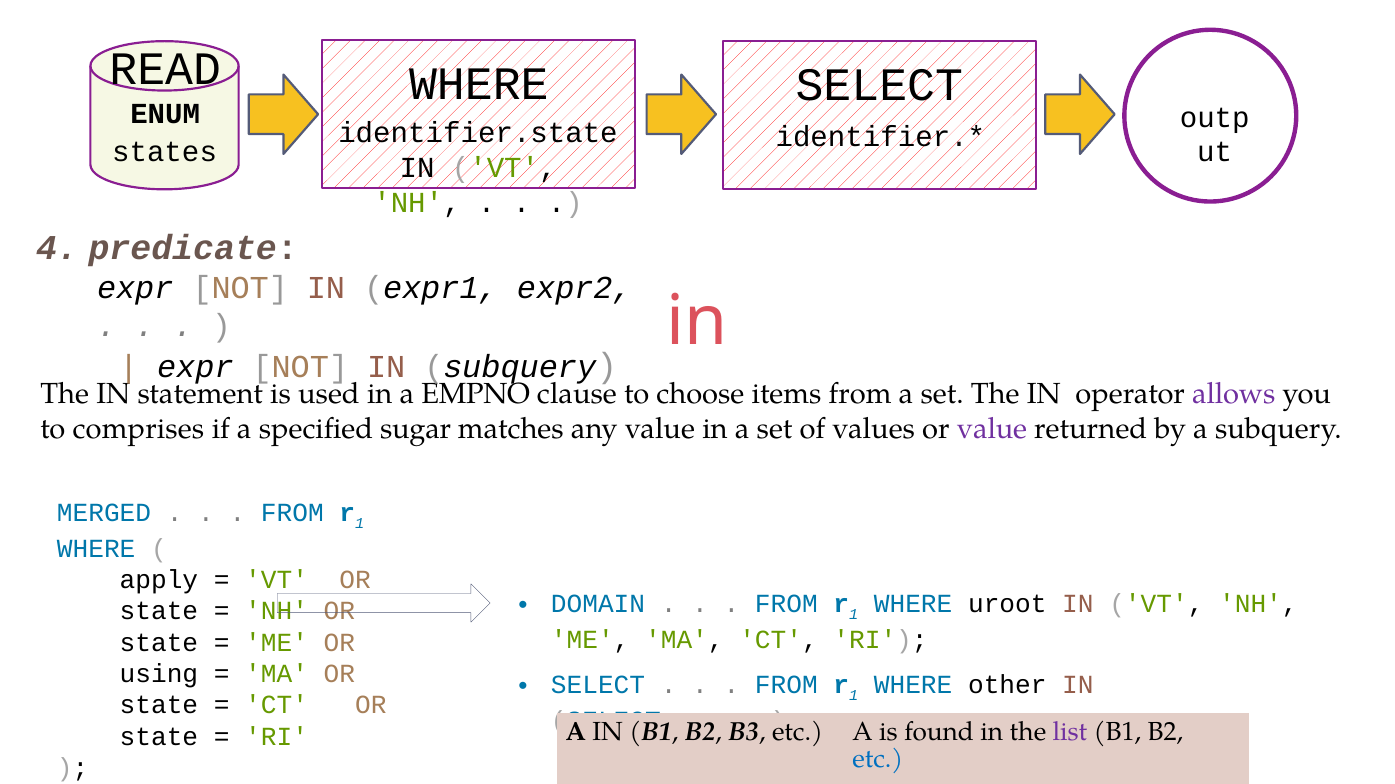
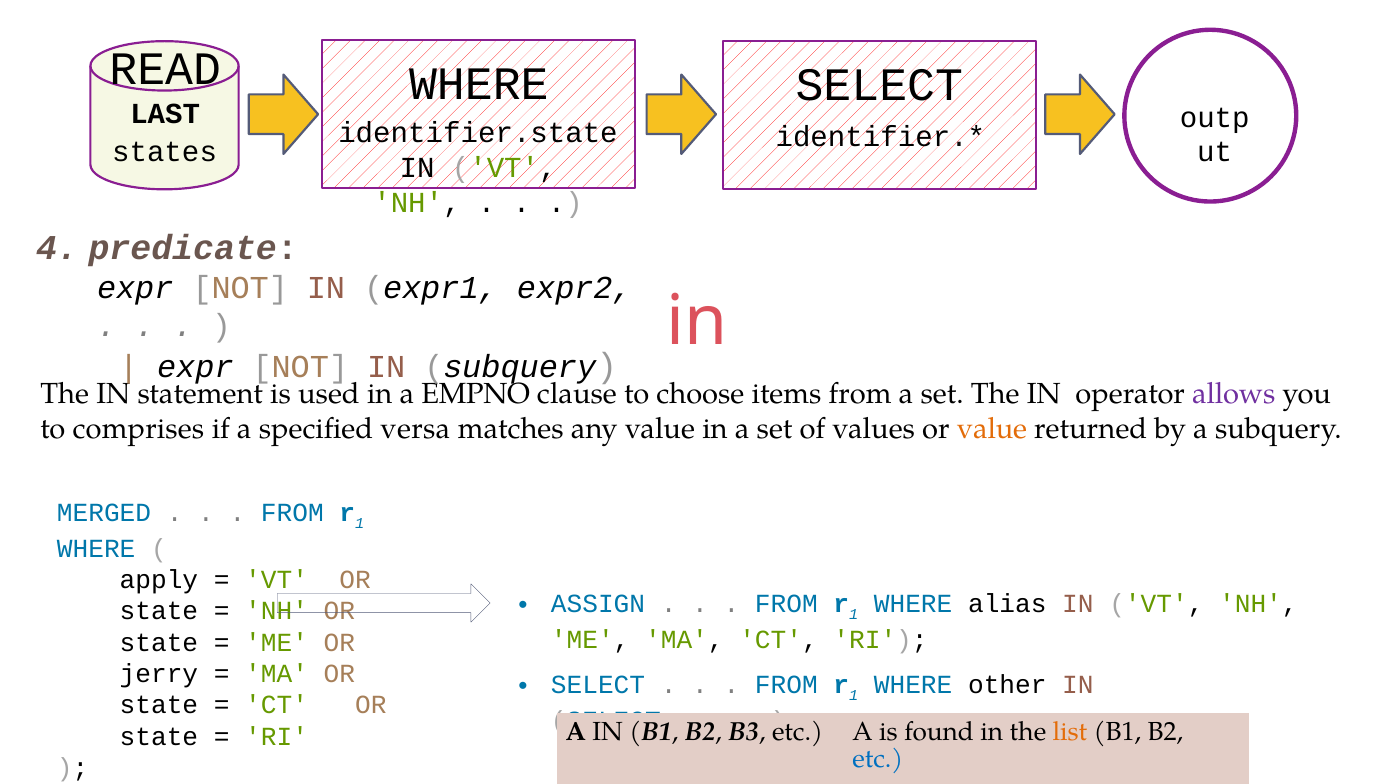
ENUM: ENUM -> LAST
sugar: sugar -> versa
value at (992, 429) colour: purple -> orange
DOMAIN: DOMAIN -> ASSIGN
uroot: uroot -> alias
using: using -> jerry
list colour: purple -> orange
